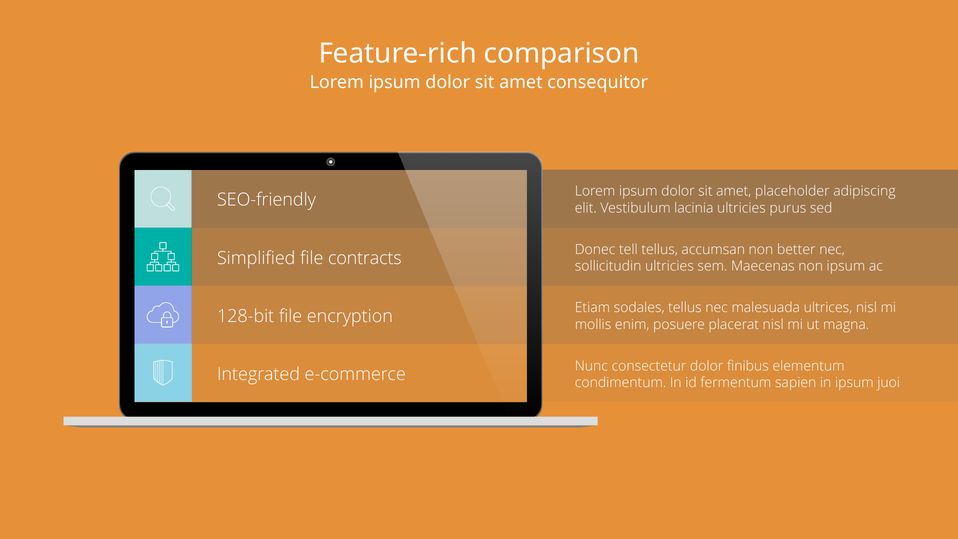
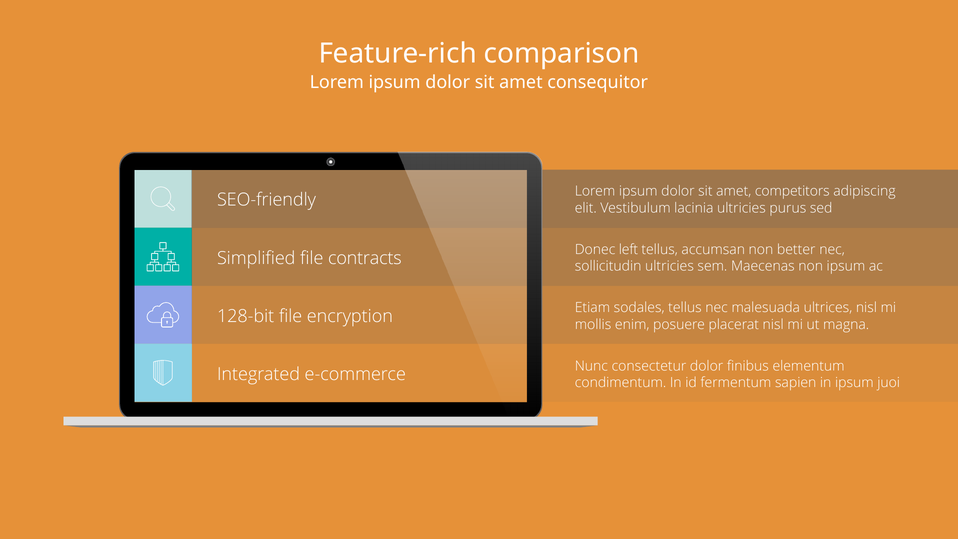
placeholder: placeholder -> competitors
tell: tell -> left
